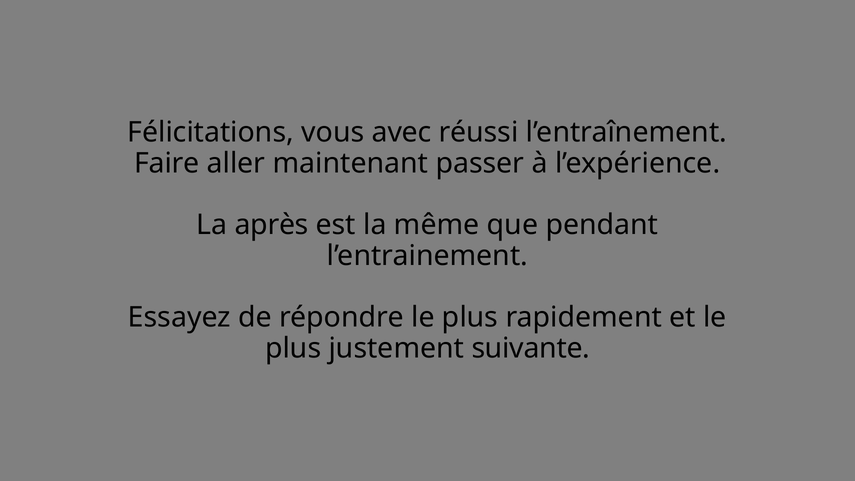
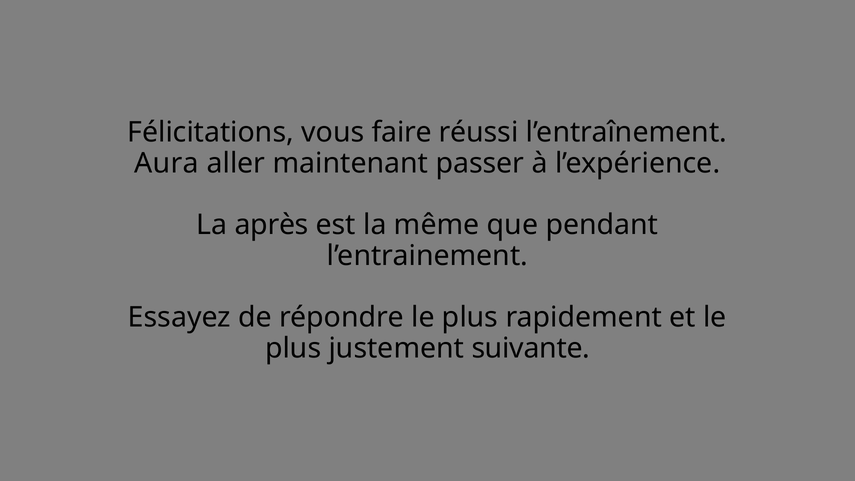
avec: avec -> faire
Faire: Faire -> Aura
